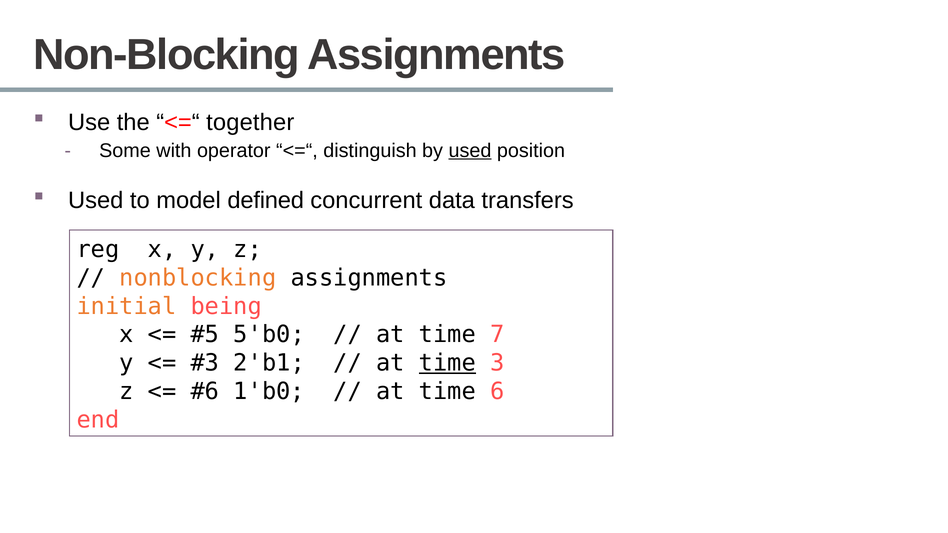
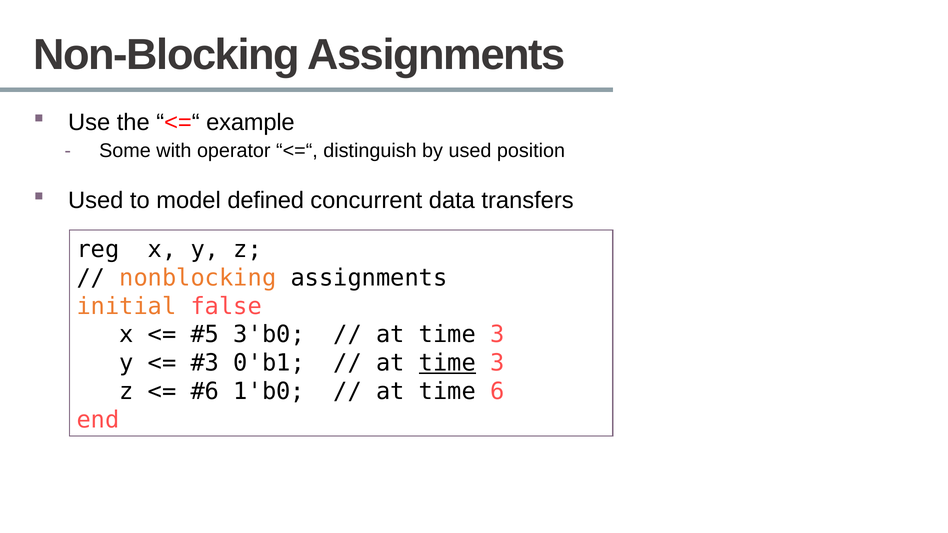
together: together -> example
used at (470, 151) underline: present -> none
being: being -> false
5'b0: 5'b0 -> 3'b0
7 at (497, 335): 7 -> 3
2'b1: 2'b1 -> 0'b1
